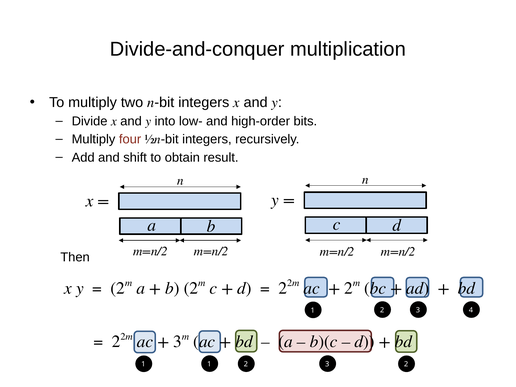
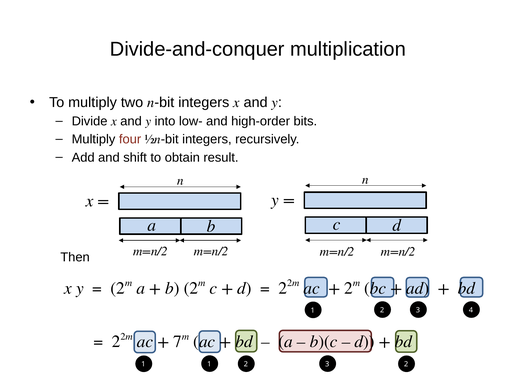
3 at (178, 342): 3 -> 7
